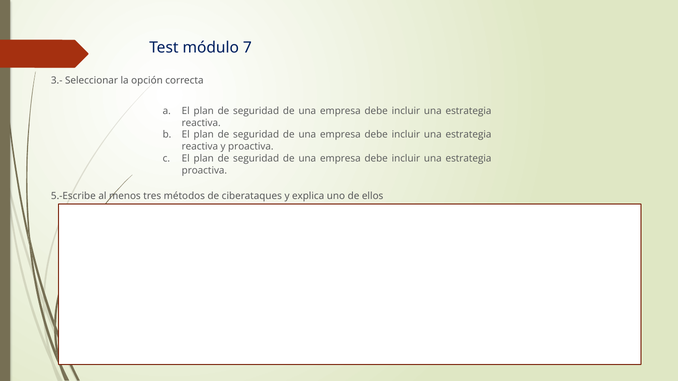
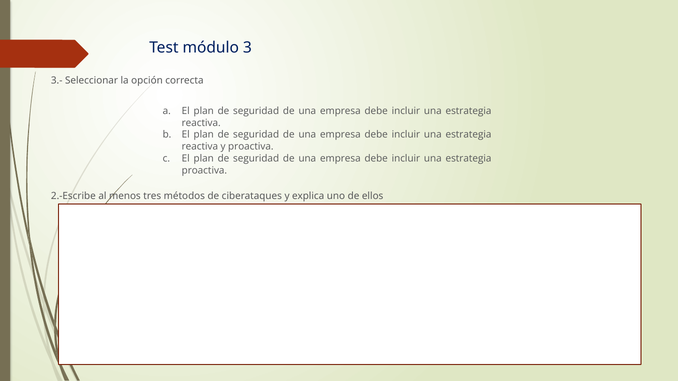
7: 7 -> 3
5.-Escribe: 5.-Escribe -> 2.-Escribe
